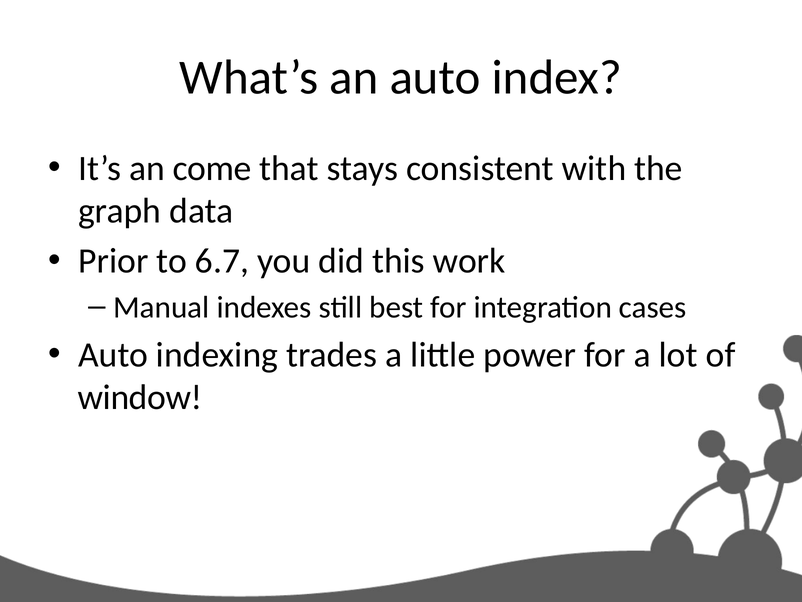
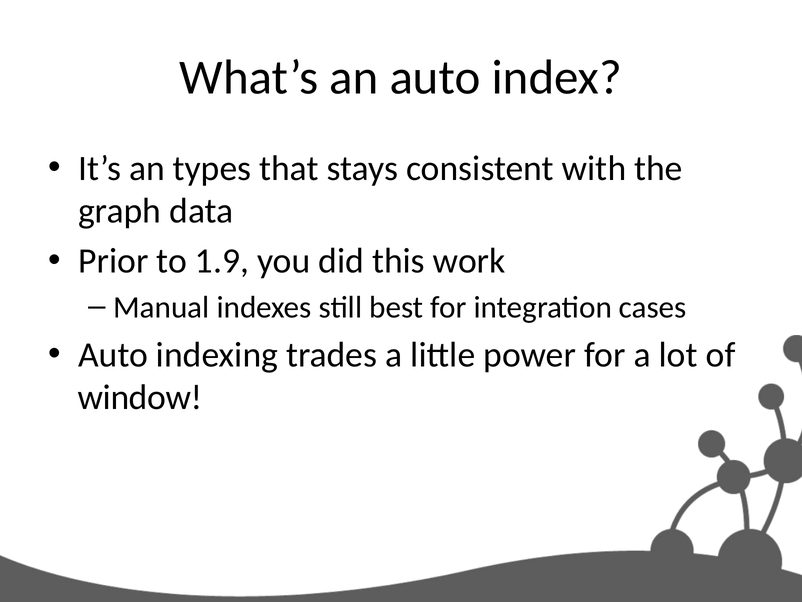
come: come -> types
6.7: 6.7 -> 1.9
